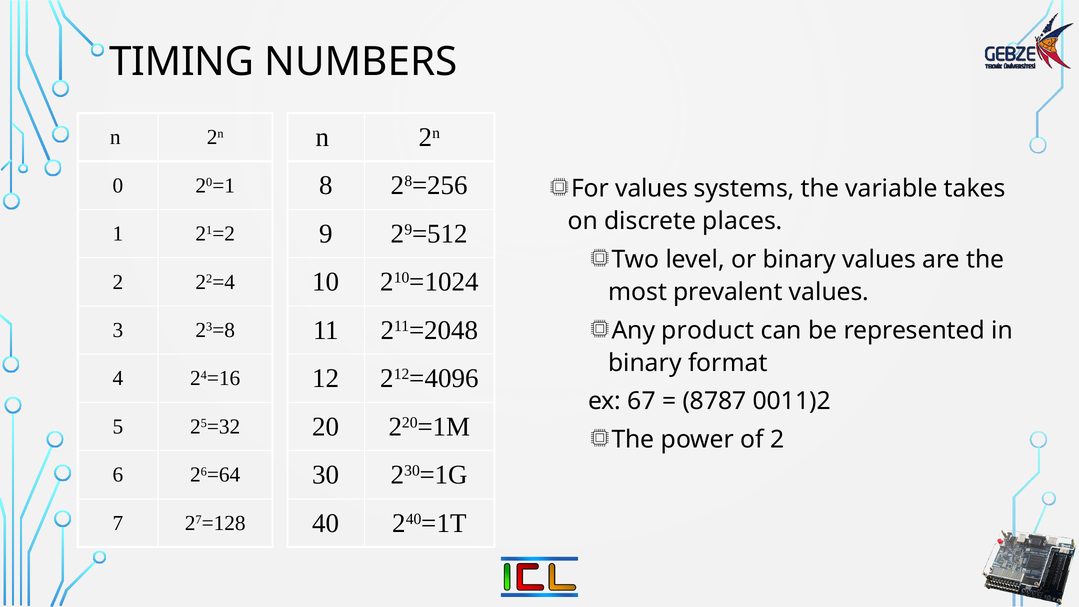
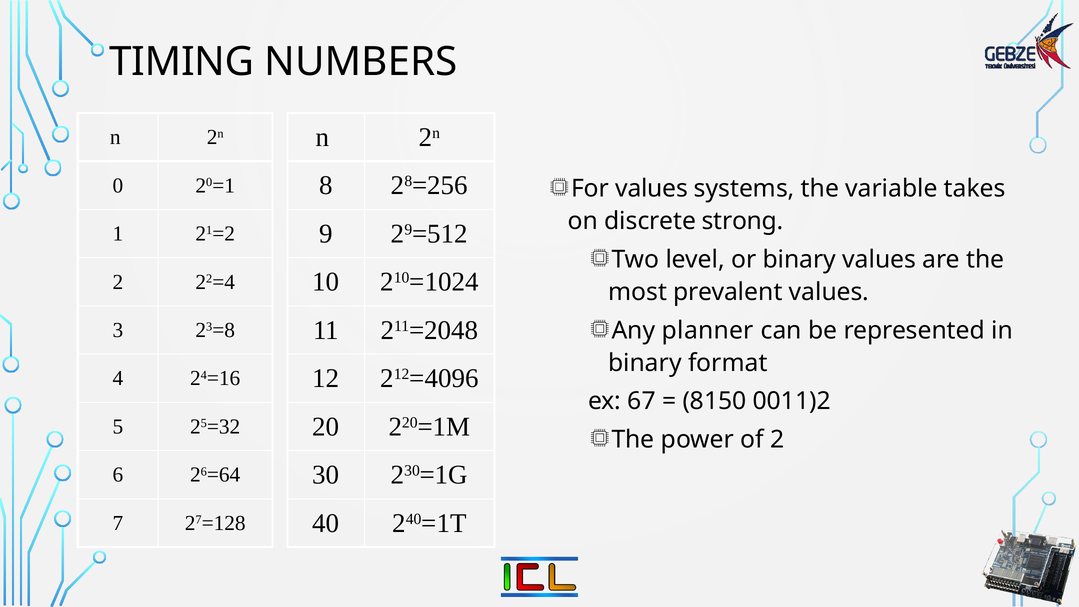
places: places -> strong
product: product -> planner
8787: 8787 -> 8150
